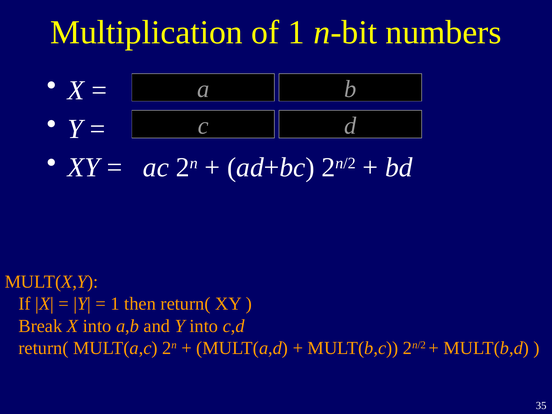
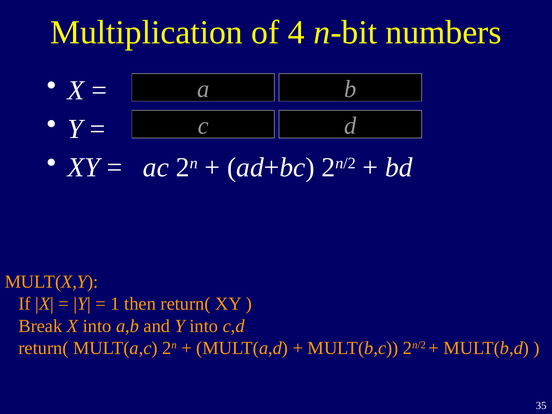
of 1: 1 -> 4
